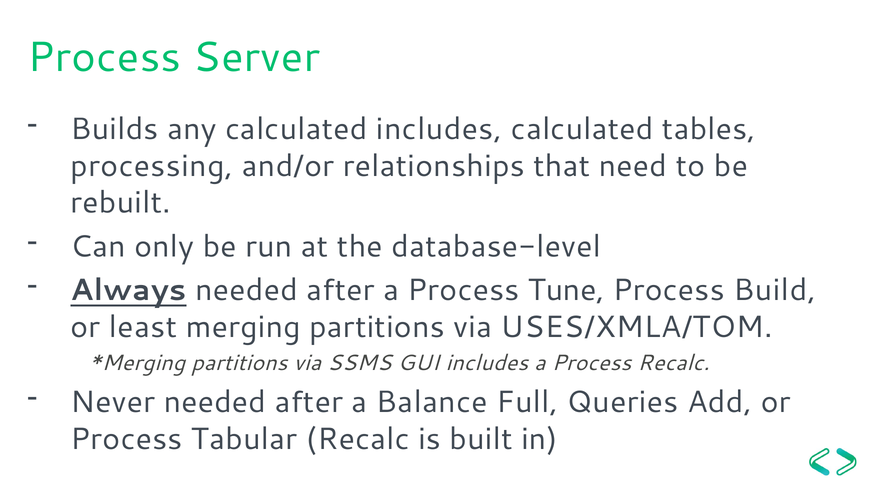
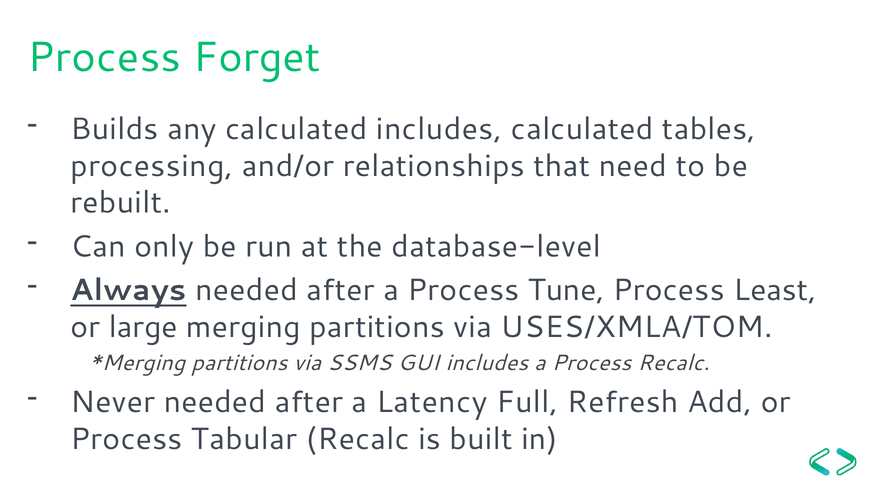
Server: Server -> Forget
Build: Build -> Least
least: least -> large
Balance: Balance -> Latency
Queries: Queries -> Refresh
